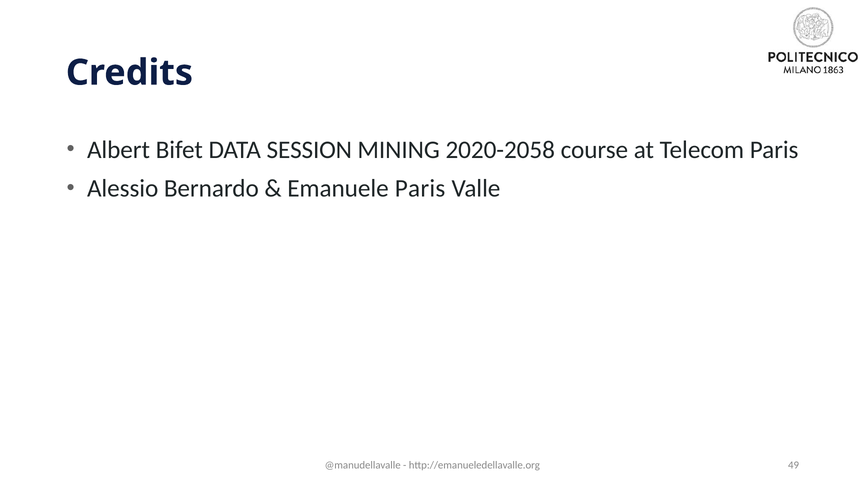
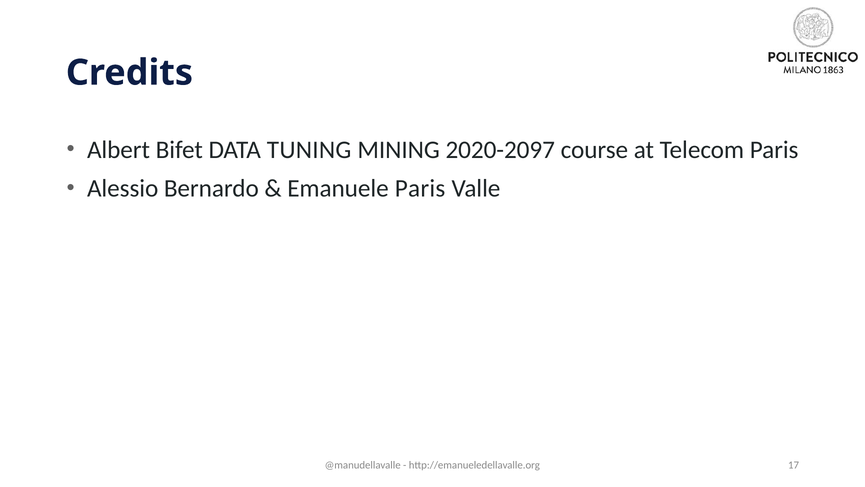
SESSION: SESSION -> TUNING
2020-2058: 2020-2058 -> 2020-2097
49: 49 -> 17
